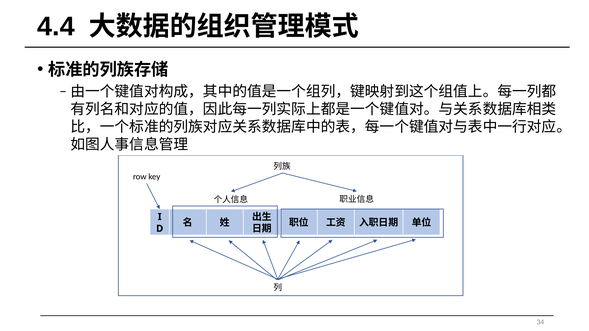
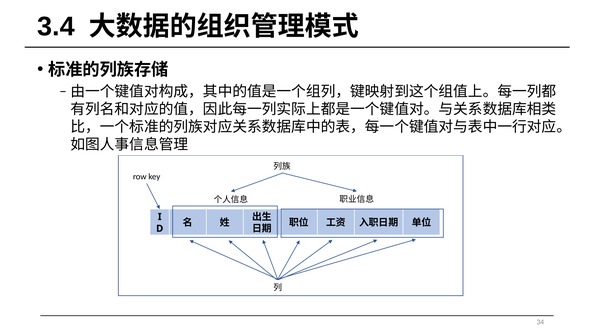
4.4: 4.4 -> 3.4
